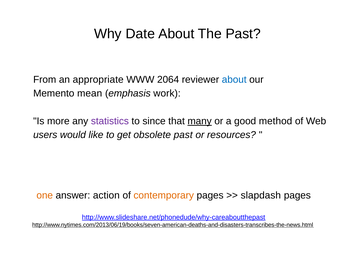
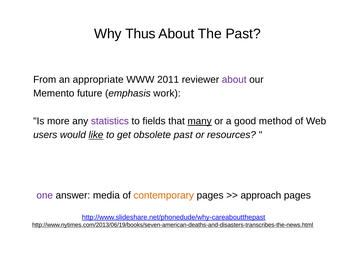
Date: Date -> Thus
2064: 2064 -> 2011
about at (234, 79) colour: blue -> purple
mean: mean -> future
since: since -> fields
like underline: none -> present
one colour: orange -> purple
action: action -> media
slapdash: slapdash -> approach
